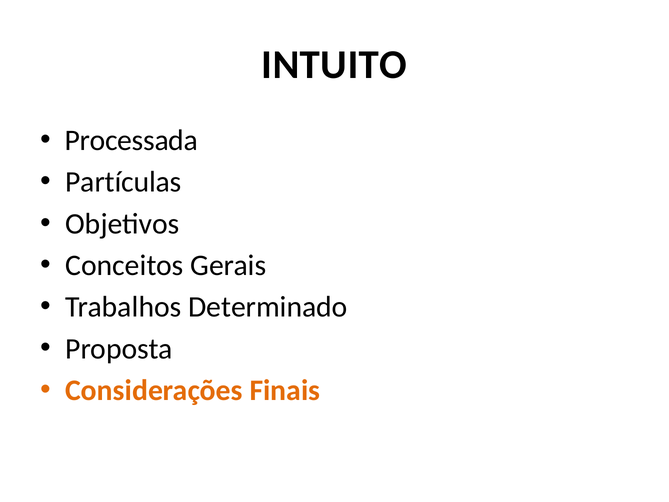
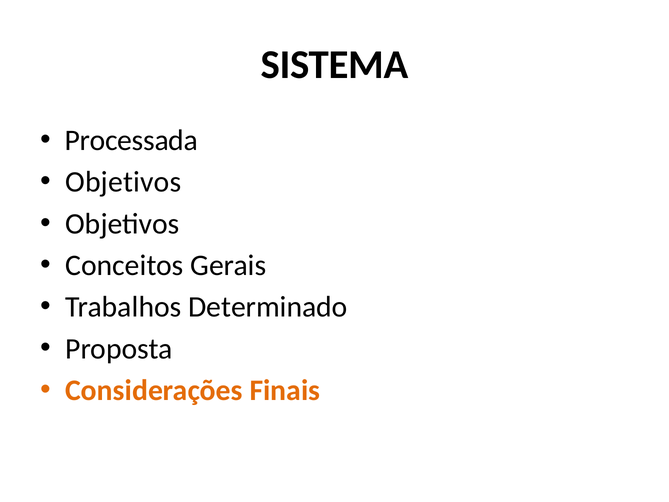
INTUITO: INTUITO -> SISTEMA
Partículas at (123, 182): Partículas -> Objetivos
